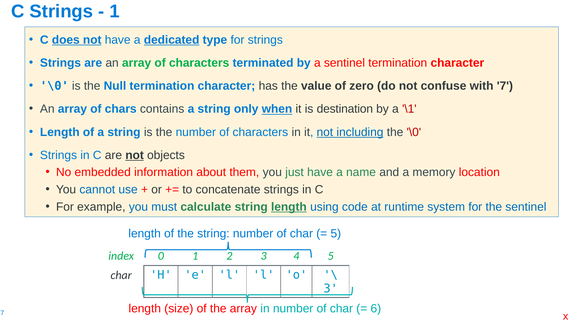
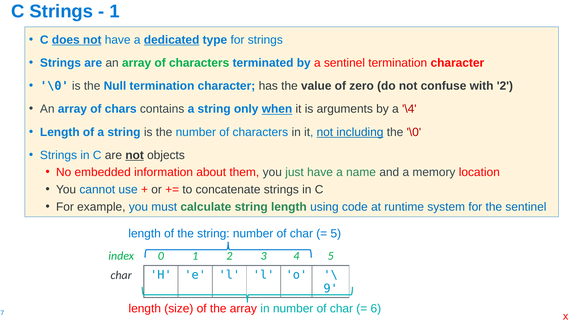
with 7: 7 -> 2
destination: destination -> arguments
\1: \1 -> \4
length at (289, 207) underline: present -> none
3 at (331, 289): 3 -> 9
